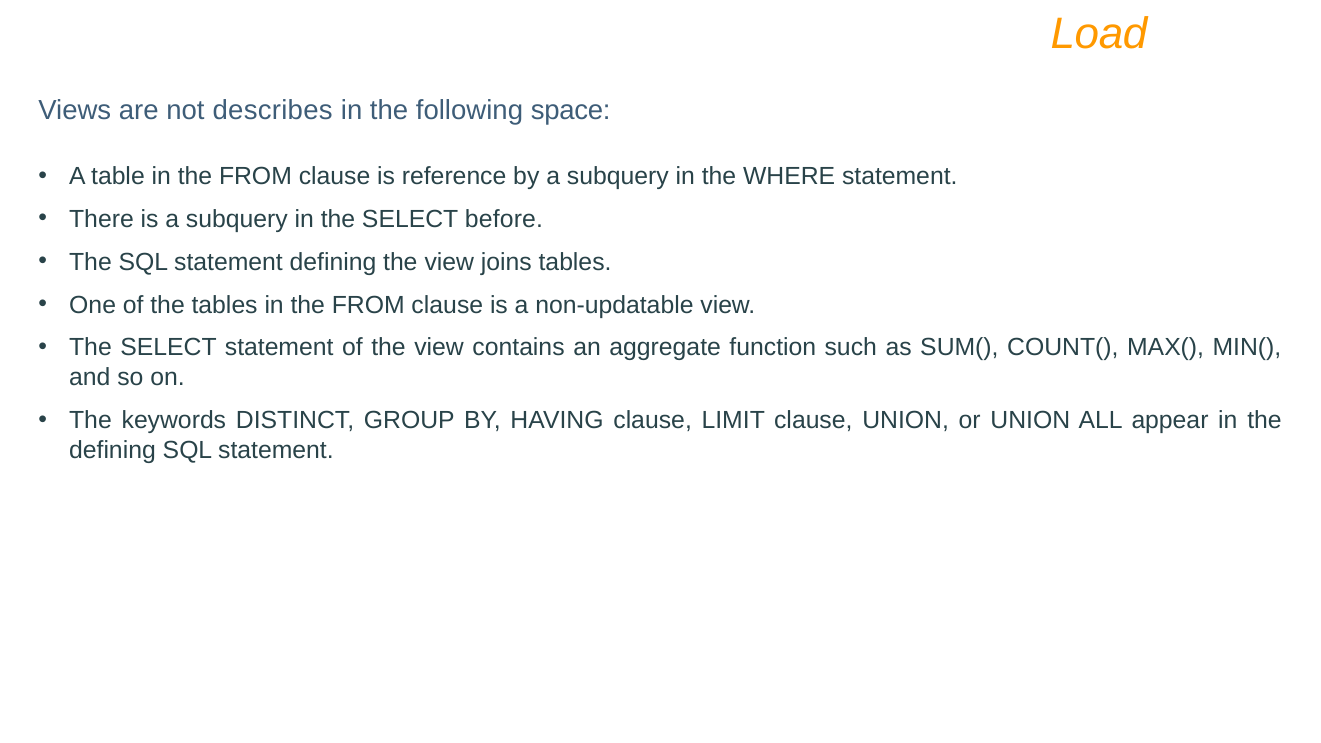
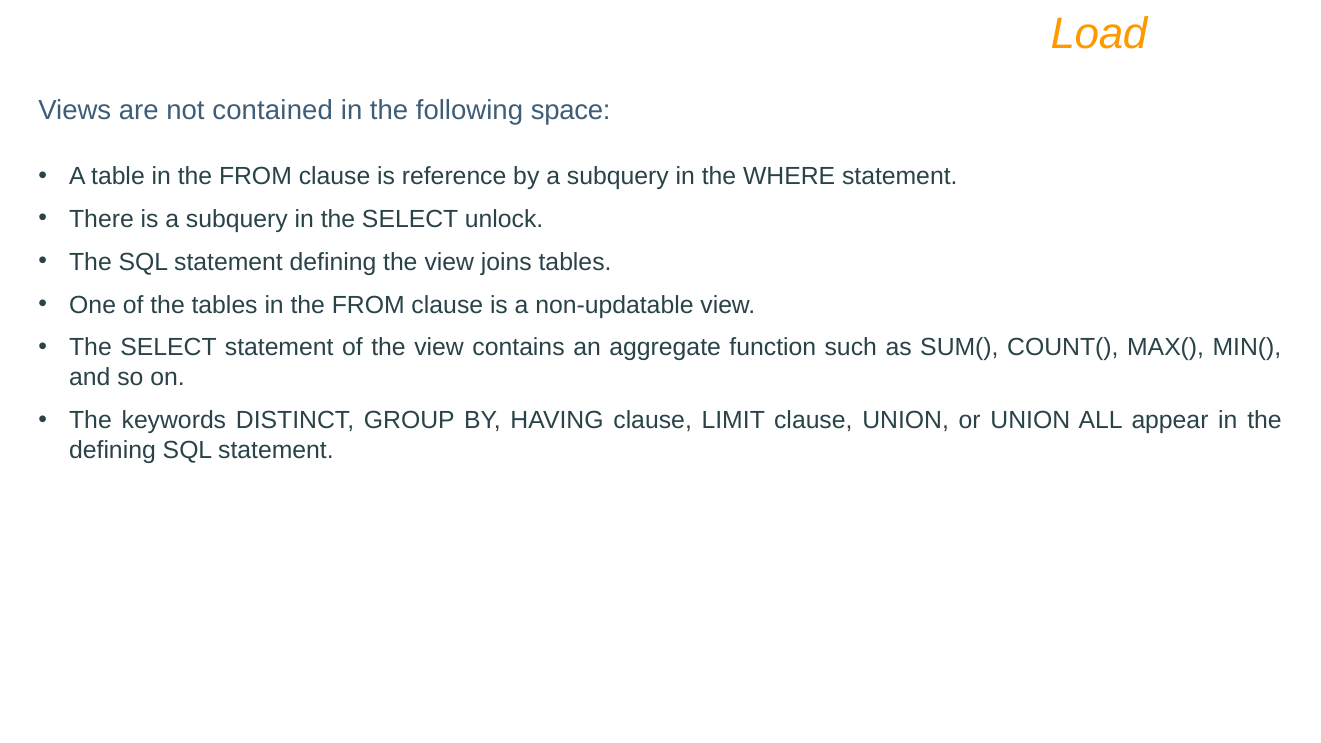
describes: describes -> contained
before: before -> unlock
